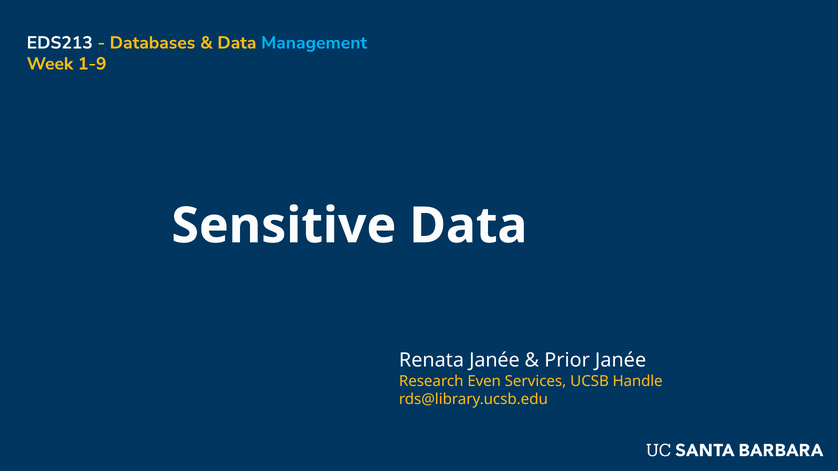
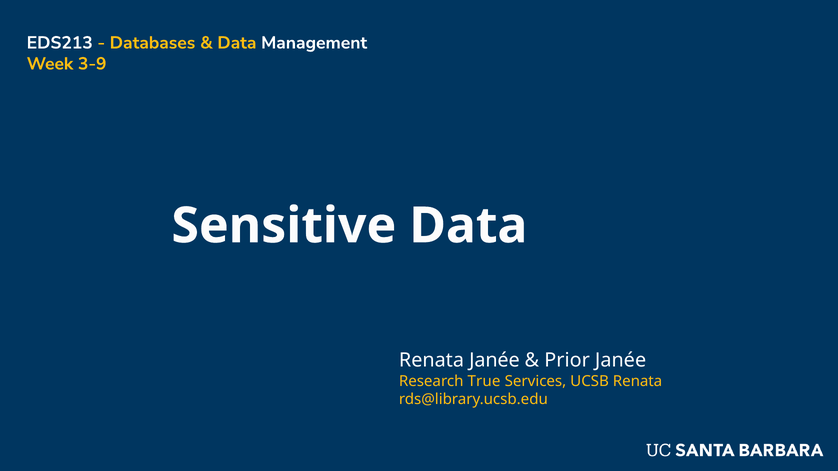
Management colour: light blue -> white
1-9: 1-9 -> 3-9
Even: Even -> True
UCSB Handle: Handle -> Renata
